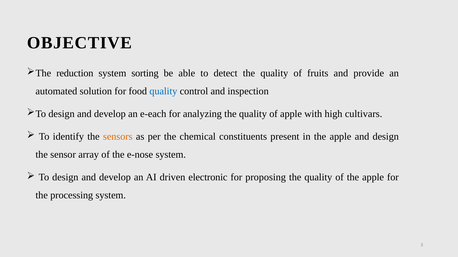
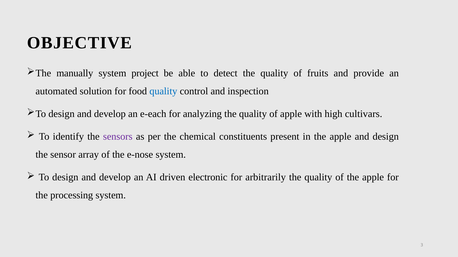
reduction: reduction -> manually
sorting: sorting -> project
sensors colour: orange -> purple
proposing: proposing -> arbitrarily
